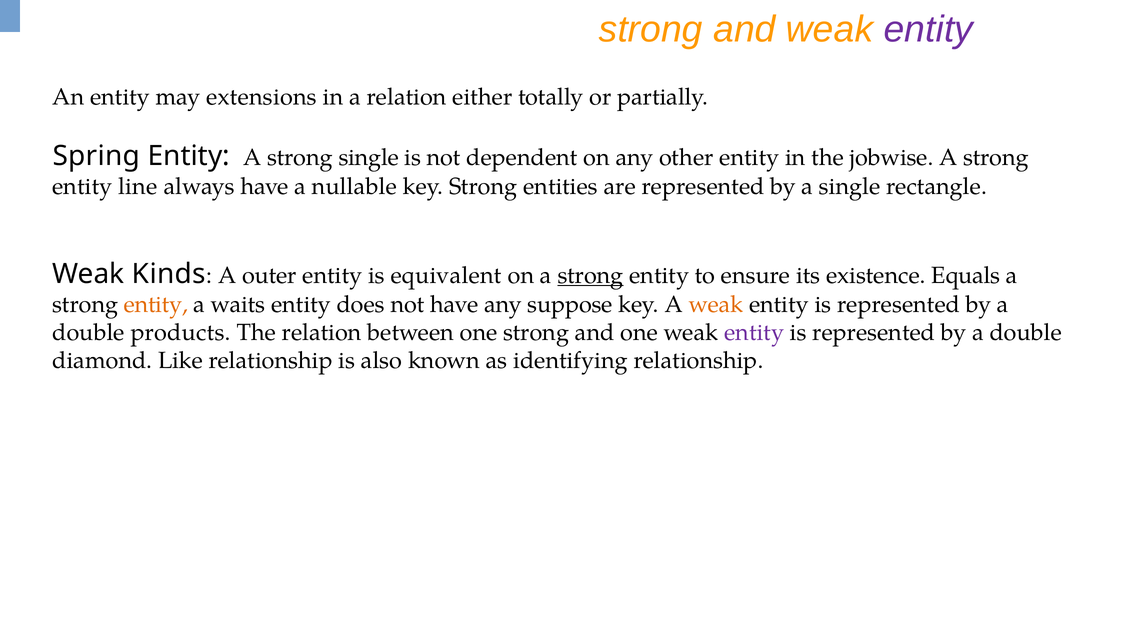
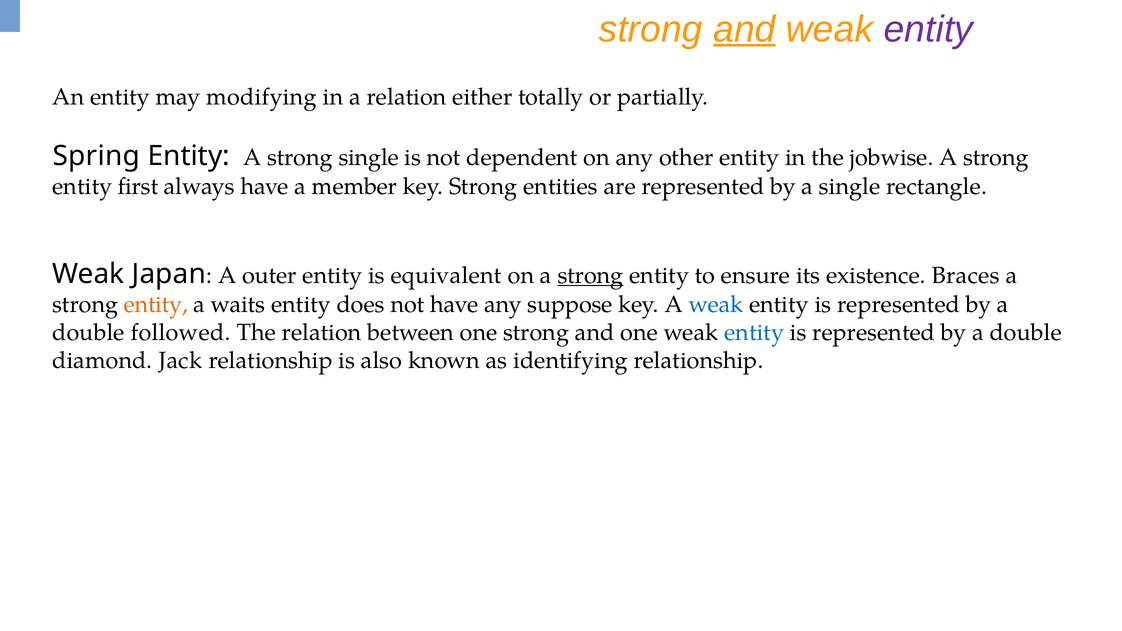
and at (744, 29) underline: none -> present
extensions: extensions -> modifying
line: line -> first
nullable: nullable -> member
Kinds: Kinds -> Japan
Equals: Equals -> Braces
weak at (716, 305) colour: orange -> blue
products: products -> followed
entity at (754, 333) colour: purple -> blue
Like: Like -> Jack
